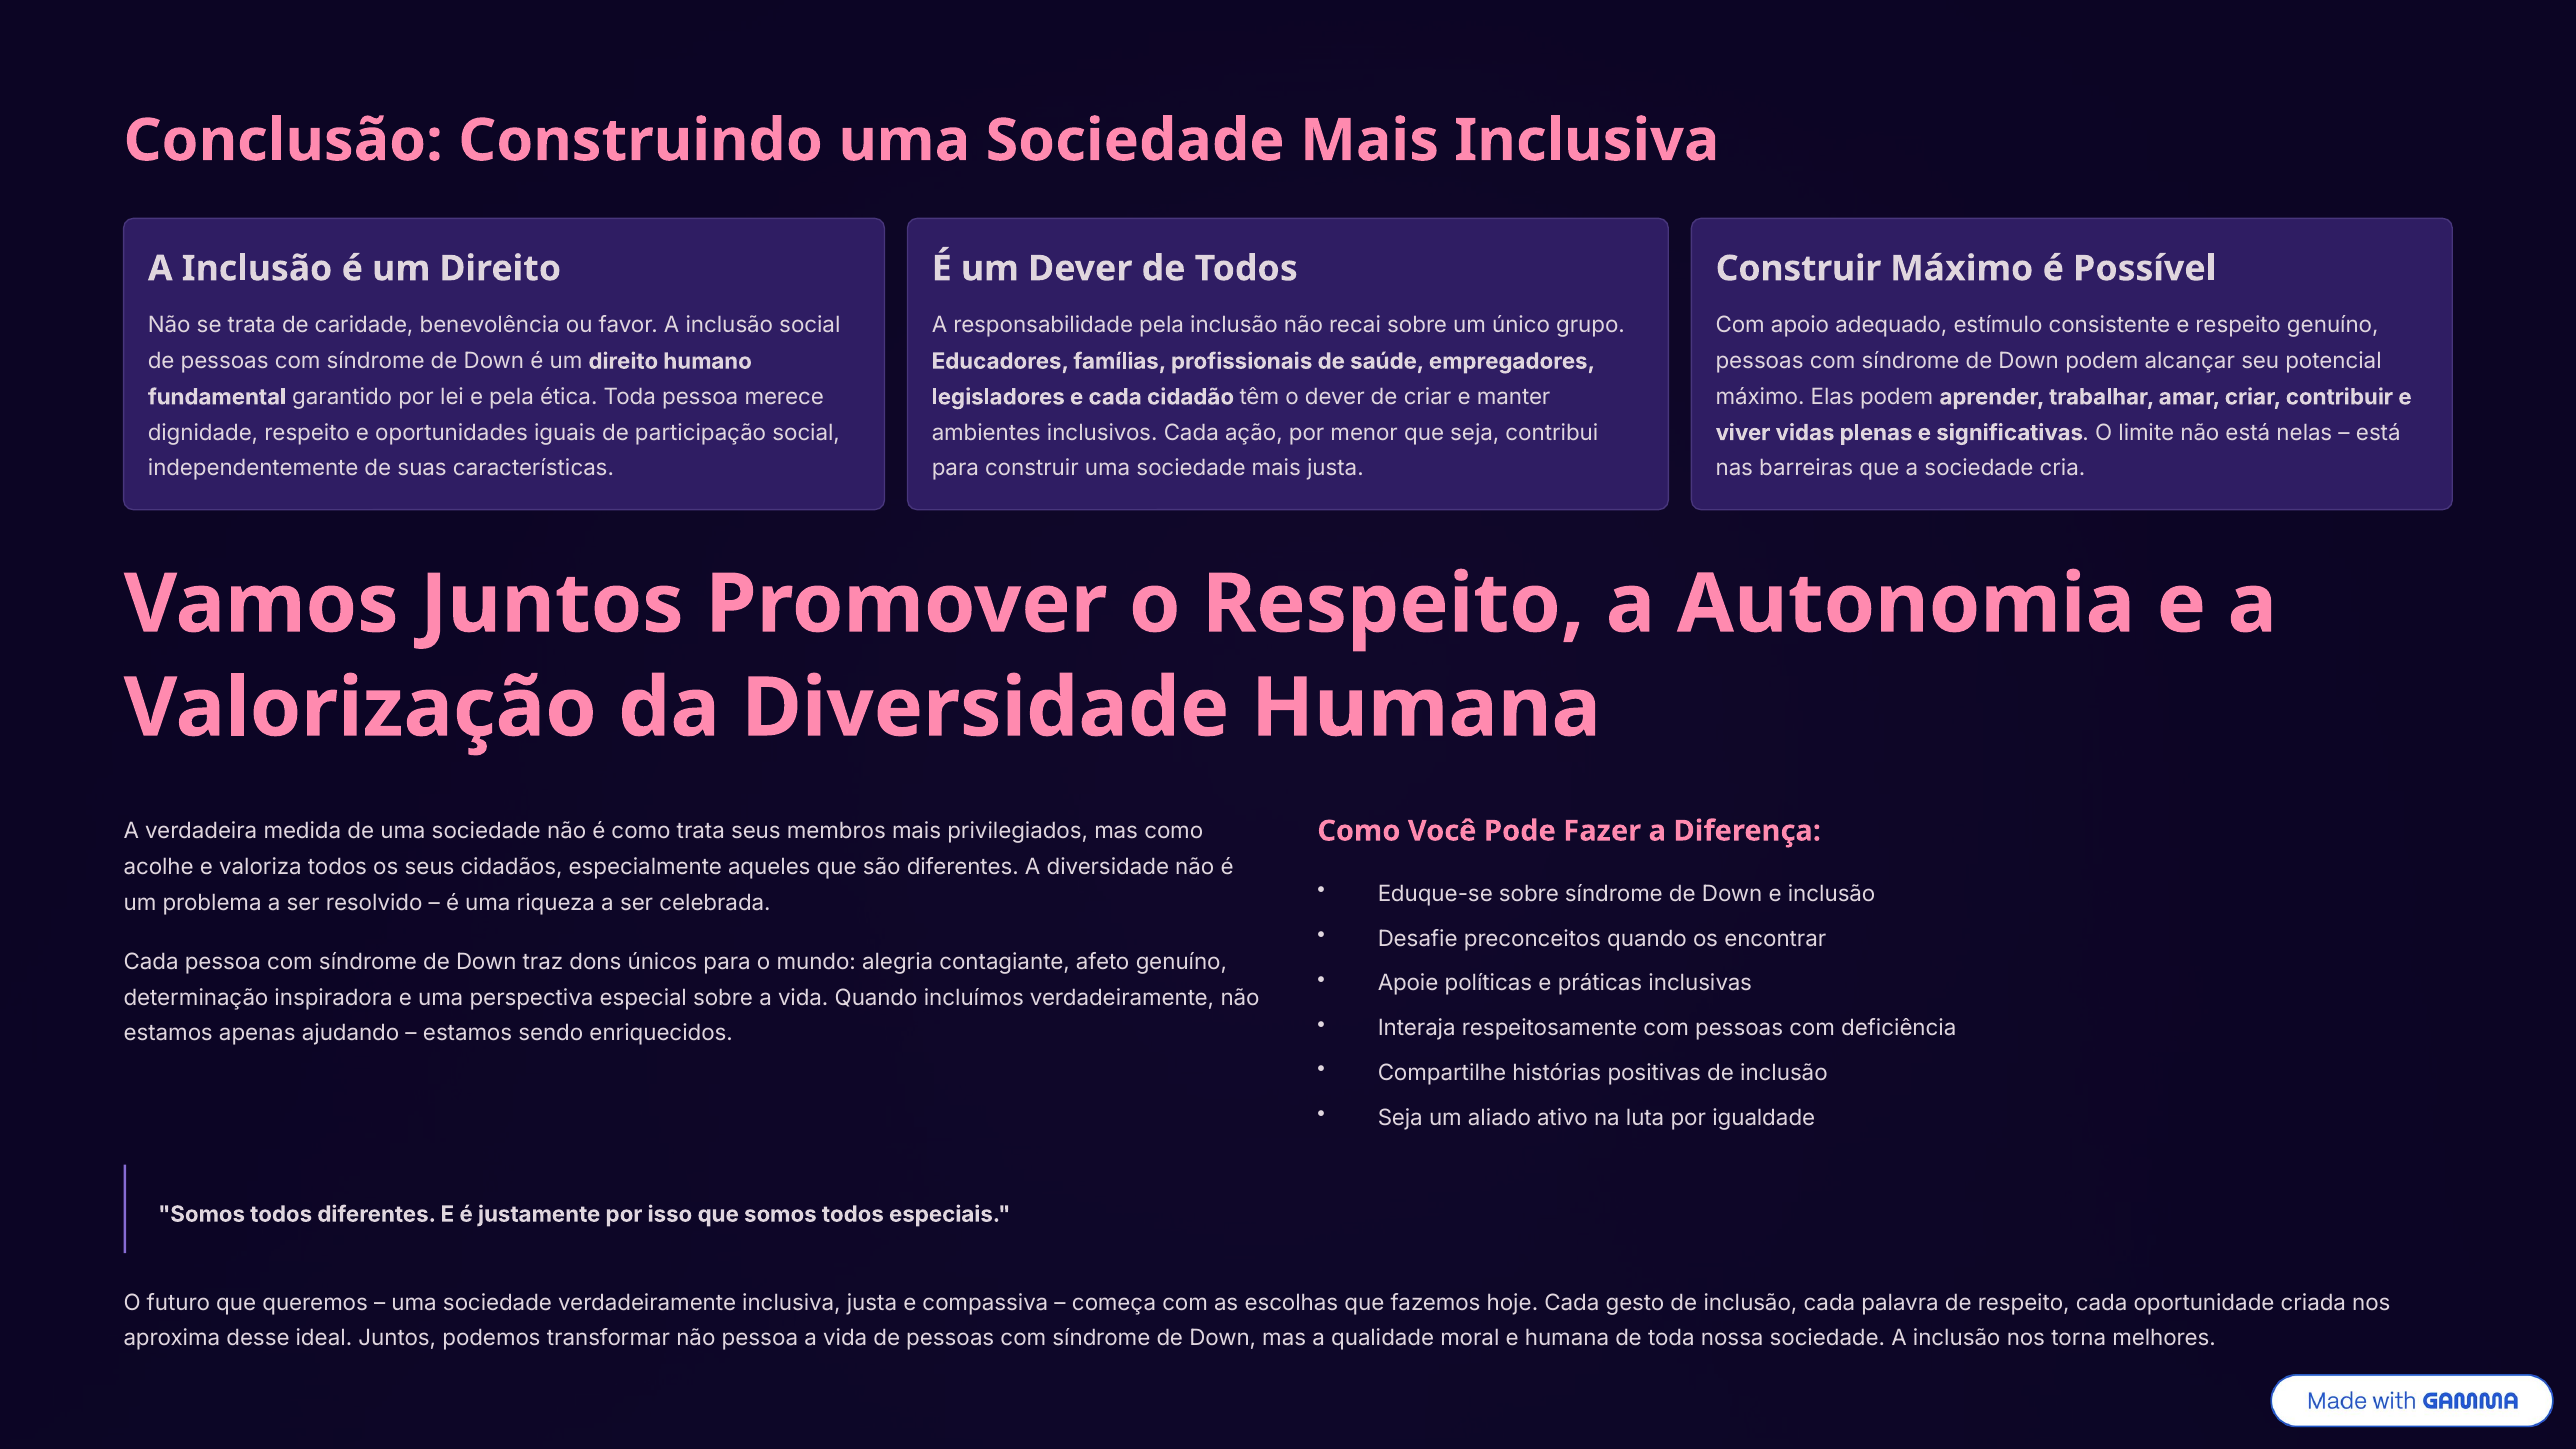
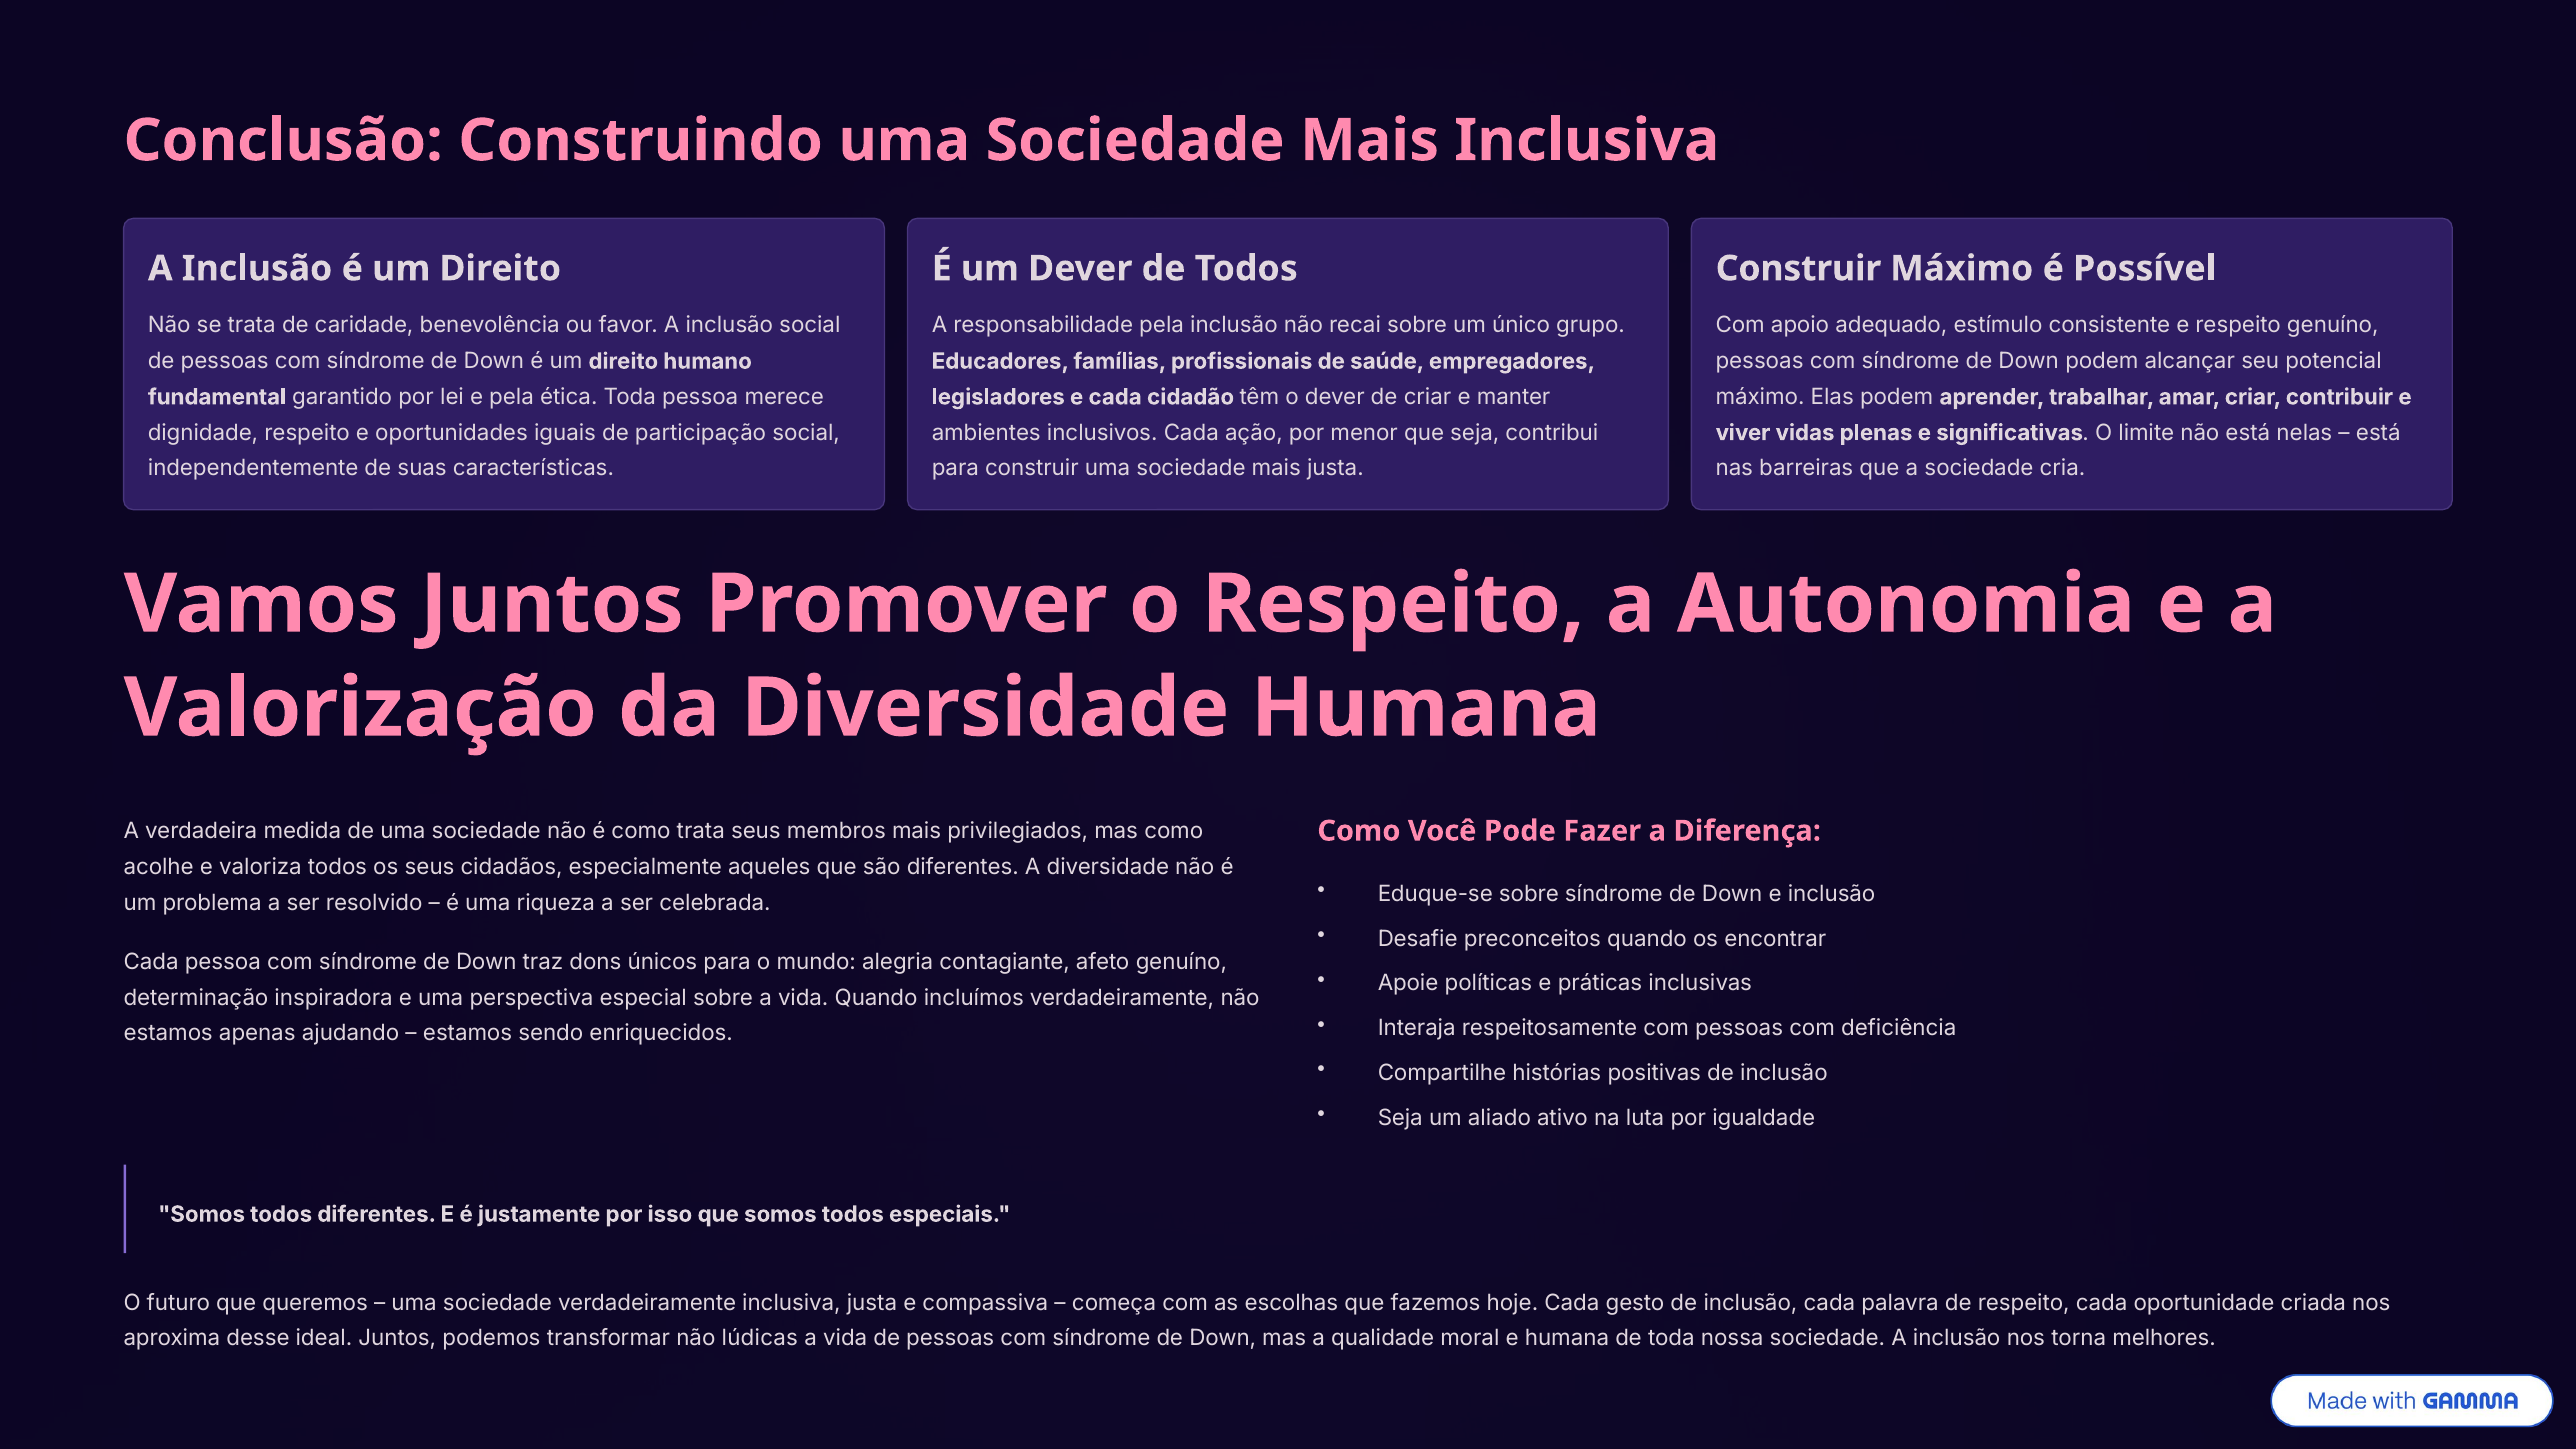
não pessoa: pessoa -> lúdicas
